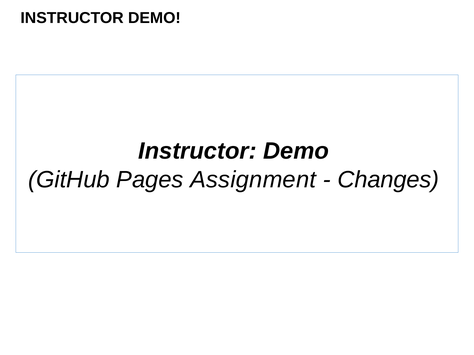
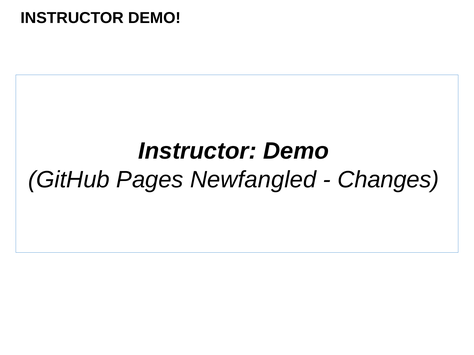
Assignment: Assignment -> Newfangled
